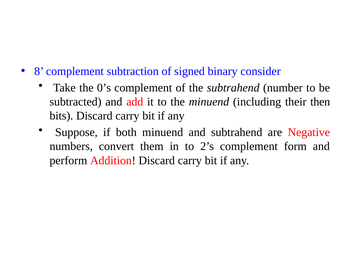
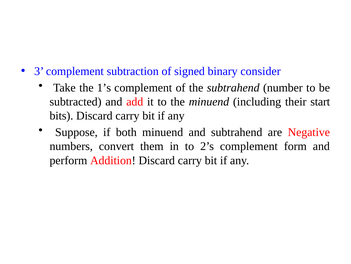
8: 8 -> 3
0’s: 0’s -> 1’s
then: then -> start
